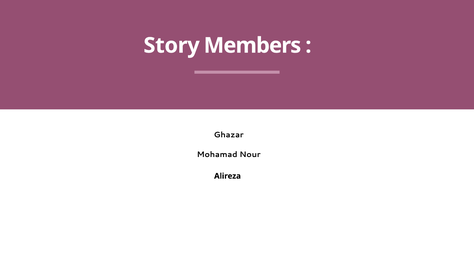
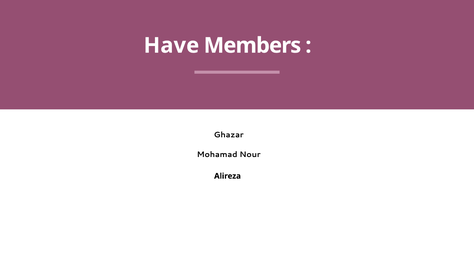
Story: Story -> Have
